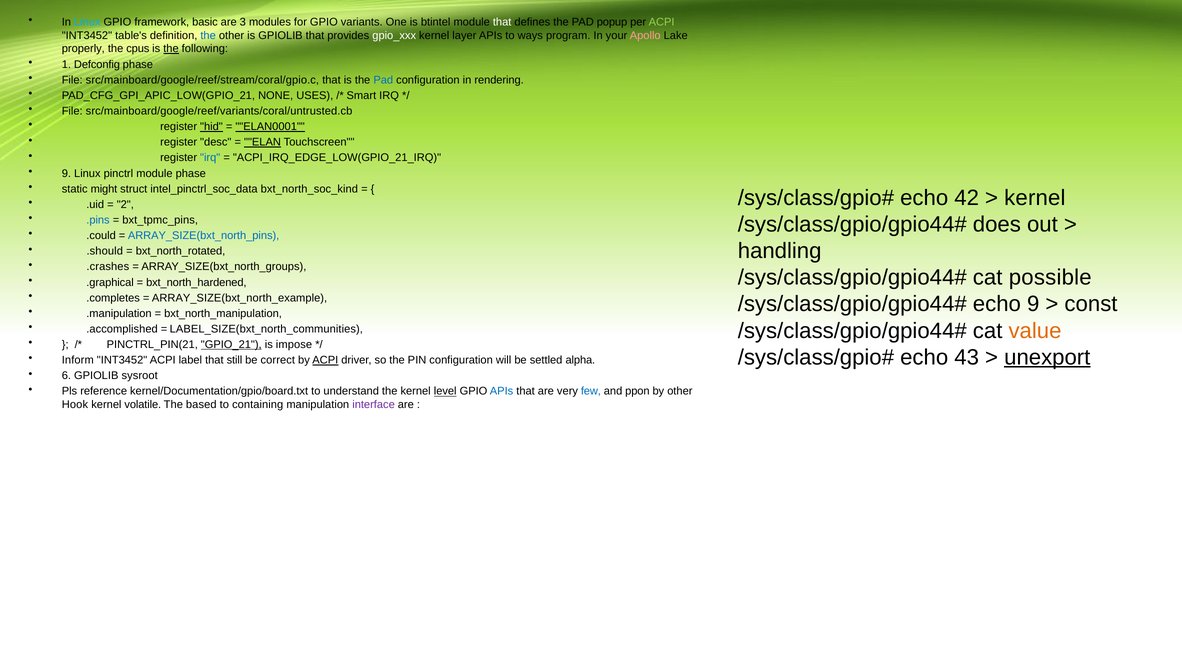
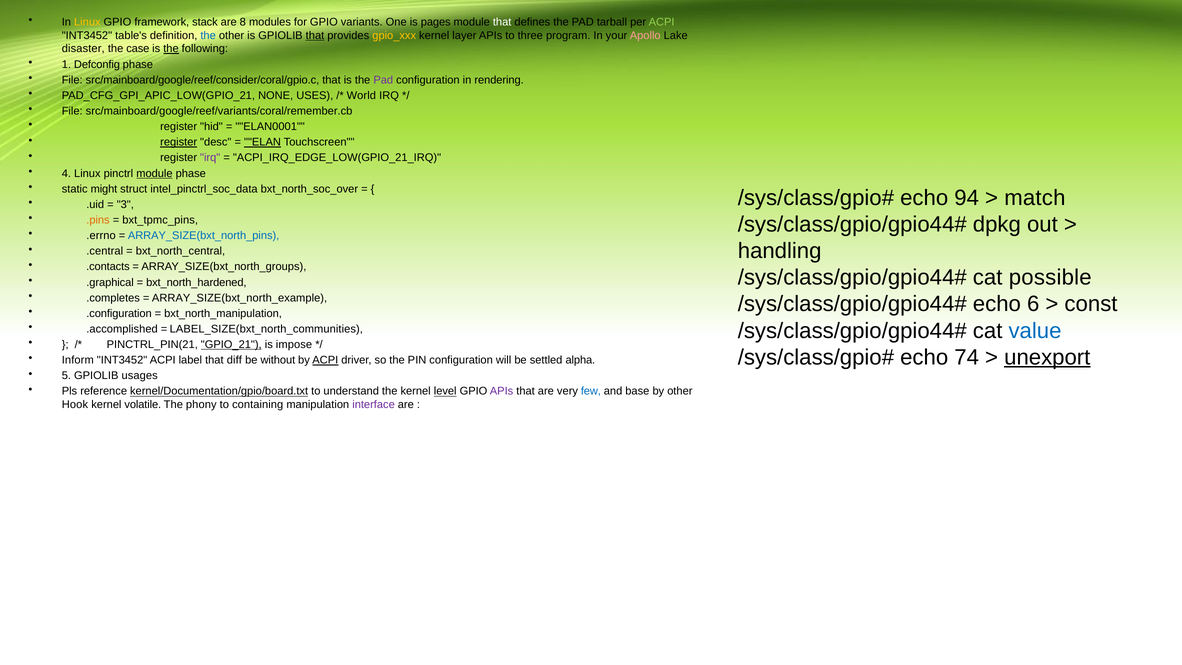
Linux at (87, 22) colour: light blue -> yellow
basic: basic -> stack
3: 3 -> 8
btintel: btintel -> pages
popup: popup -> tarball
that at (315, 35) underline: none -> present
gpio_xxx colour: white -> yellow
ways: ways -> three
properly: properly -> disaster
cpus: cpus -> case
src/mainboard/google/reef/stream/coral/gpio.c: src/mainboard/google/reef/stream/coral/gpio.c -> src/mainboard/google/reef/consider/coral/gpio.c
Pad at (383, 80) colour: blue -> purple
Smart: Smart -> World
src/mainboard/google/reef/variants/coral/untrusted.cb: src/mainboard/google/reef/variants/coral/untrusted.cb -> src/mainboard/google/reef/variants/coral/remember.cb
hid underline: present -> none
ELAN0001 underline: present -> none
register at (179, 142) underline: none -> present
irq at (210, 158) colour: blue -> purple
9 at (66, 173): 9 -> 4
module at (154, 173) underline: none -> present
bxt_north_soc_kind: bxt_north_soc_kind -> bxt_north_soc_over
42: 42 -> 94
kernel at (1035, 198): kernel -> match
2: 2 -> 3
does: does -> dpkg
.pins colour: blue -> orange
.could: .could -> .errno
.should: .should -> .central
bxt_north_rotated: bxt_north_rotated -> bxt_north_central
.crashes: .crashes -> .contacts
echo 9: 9 -> 6
.manipulation: .manipulation -> .configuration
value colour: orange -> blue
43: 43 -> 74
still: still -> diff
correct: correct -> without
6: 6 -> 5
sysroot: sysroot -> usages
kernel/Documentation/gpio/board.txt underline: none -> present
APIs at (502, 391) colour: blue -> purple
ppon: ppon -> base
based: based -> phony
